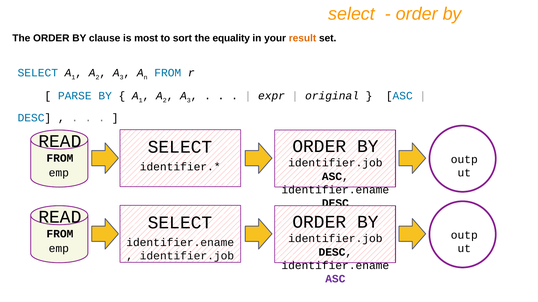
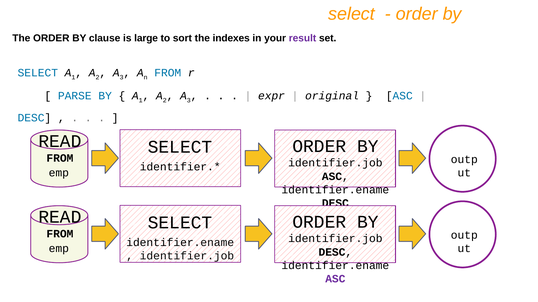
most: most -> large
equality: equality -> indexes
result colour: orange -> purple
